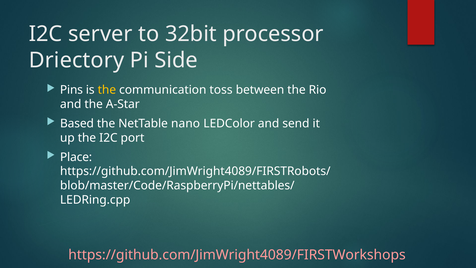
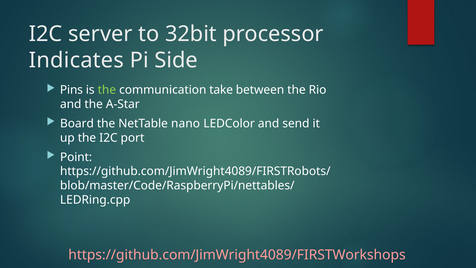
Driectory: Driectory -> Indicates
the at (107, 90) colour: yellow -> light green
toss: toss -> take
Based: Based -> Board
Place: Place -> Point
